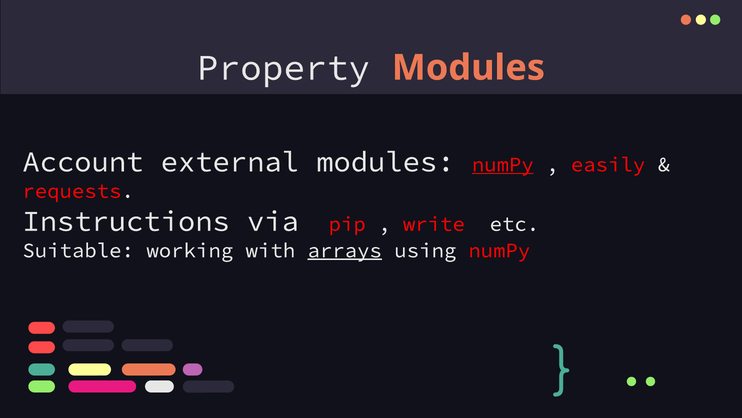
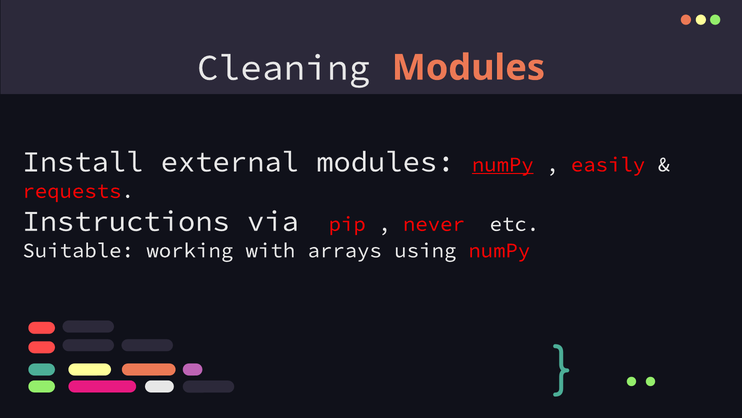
Property: Property -> Cleaning
Account: Account -> Install
write: write -> never
arrays underline: present -> none
